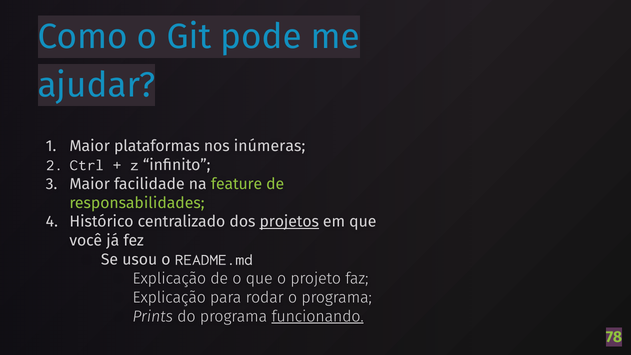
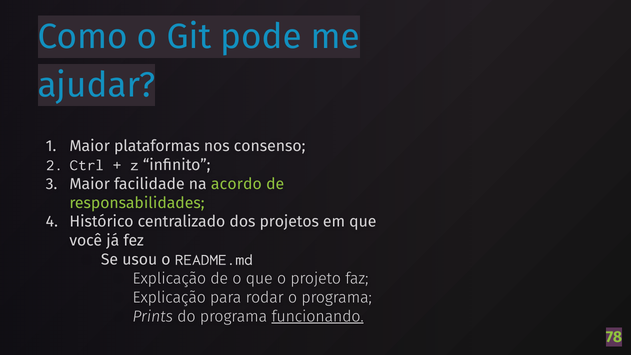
inúmeras: inúmeras -> consenso
feature: feature -> acordo
projetos underline: present -> none
